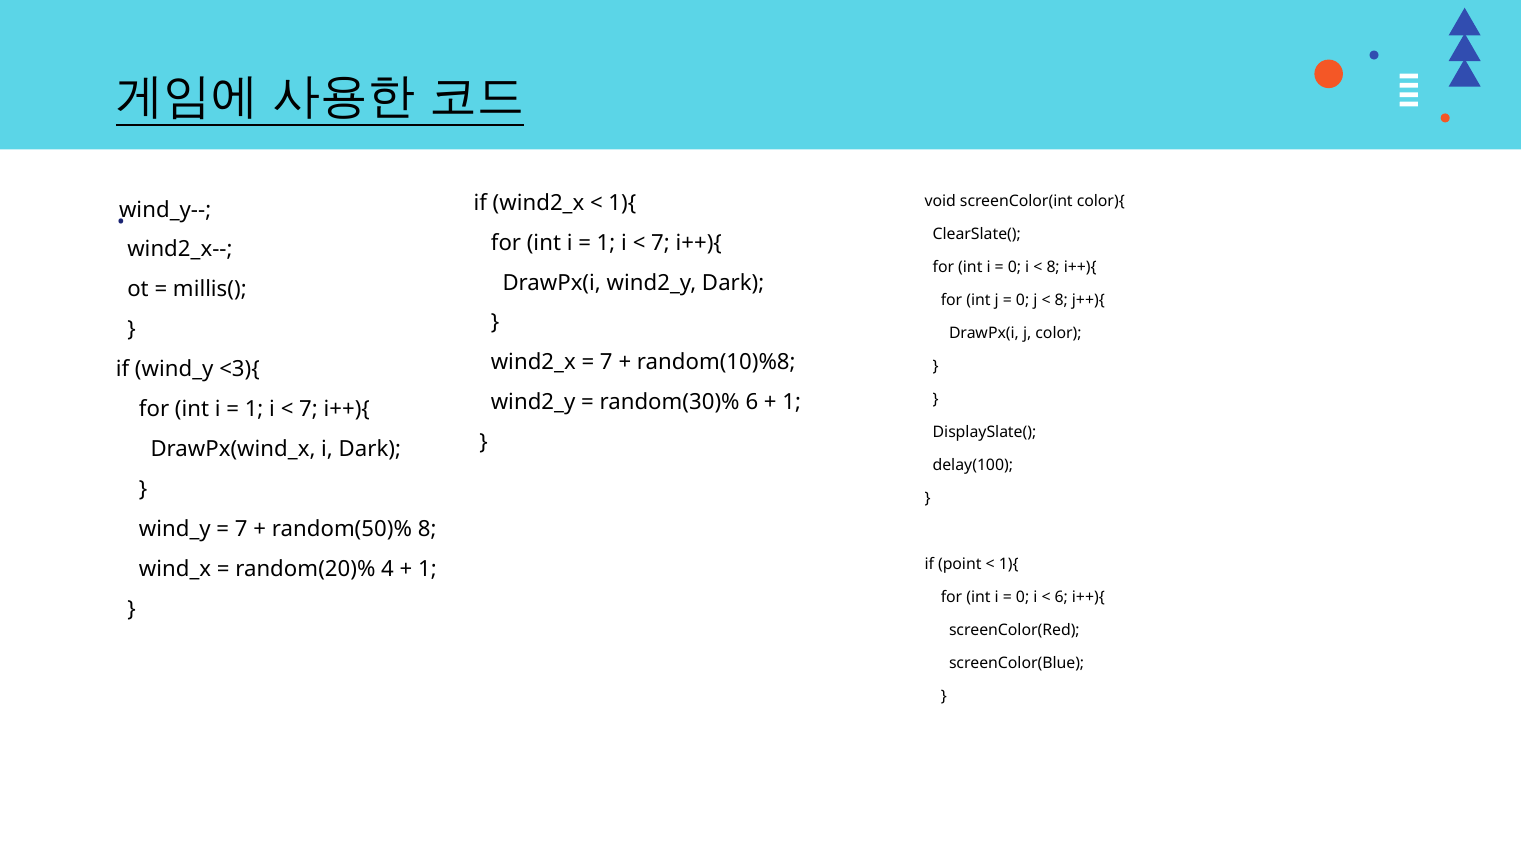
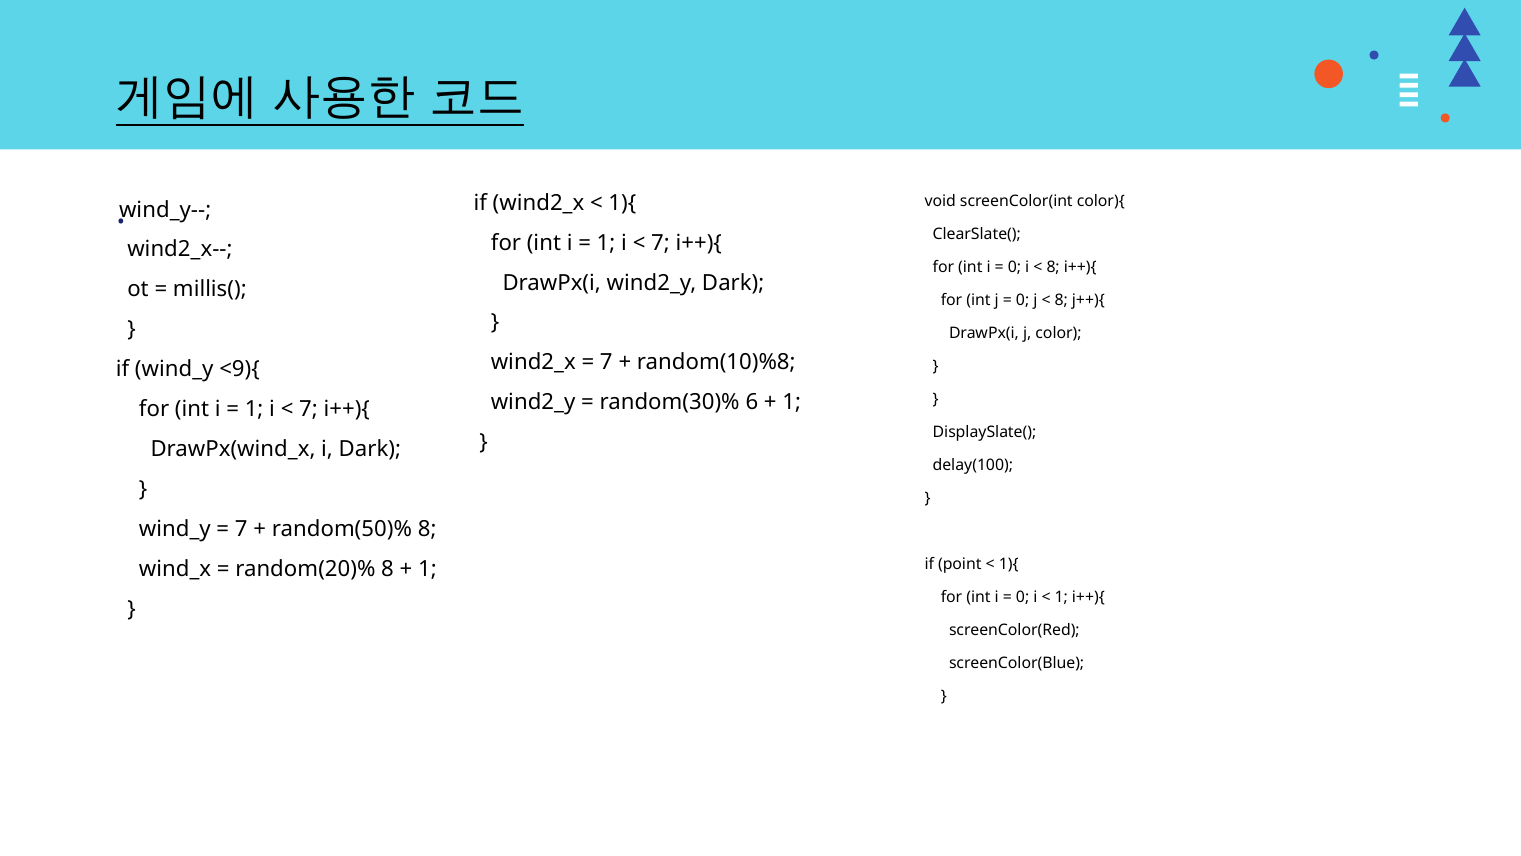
<3){: <3){ -> <9){
random(20)% 4: 4 -> 8
6 at (1061, 597): 6 -> 1
